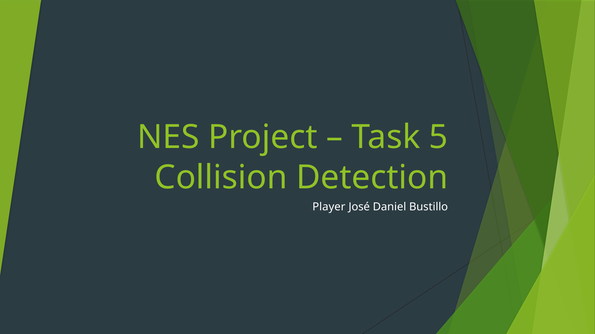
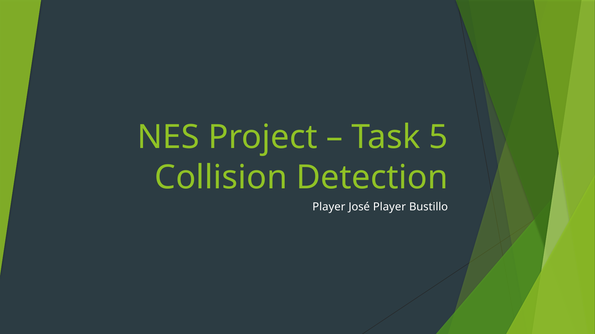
José Daniel: Daniel -> Player
